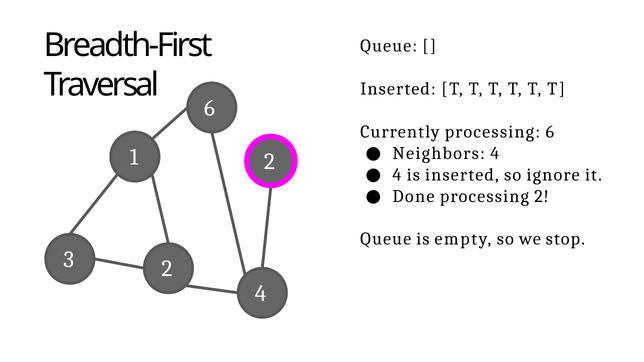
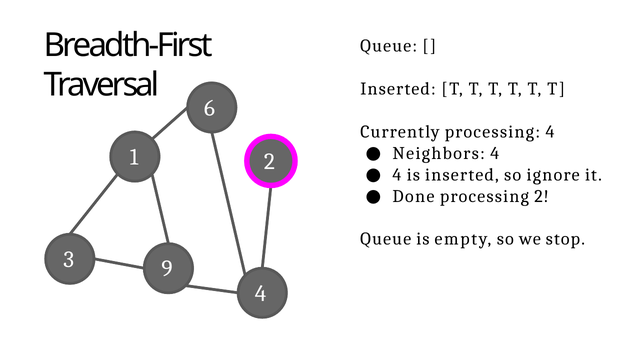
processing 6: 6 -> 4
3 2: 2 -> 9
